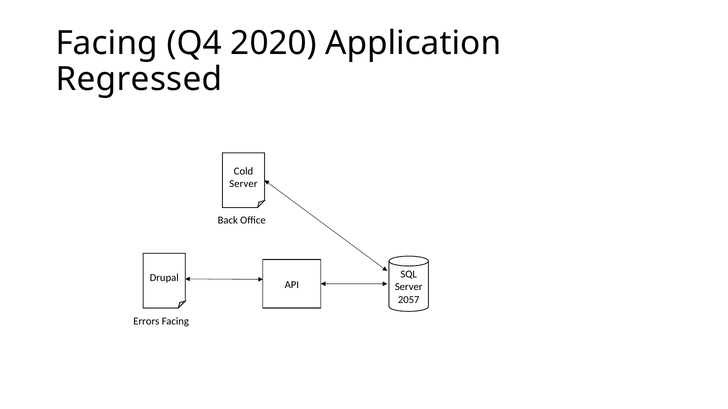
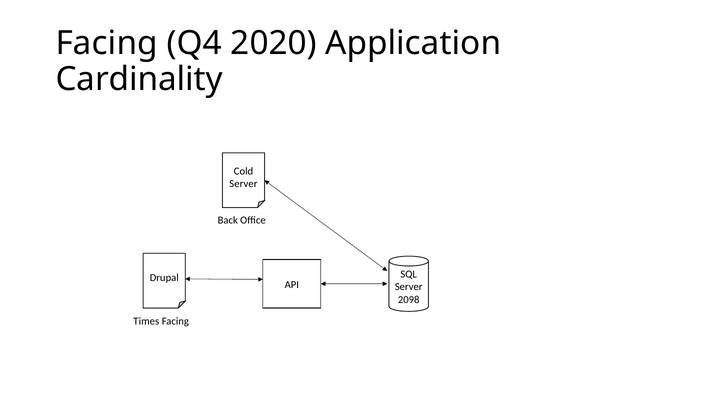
Regressed: Regressed -> Cardinality
2057: 2057 -> 2098
Errors: Errors -> Times
